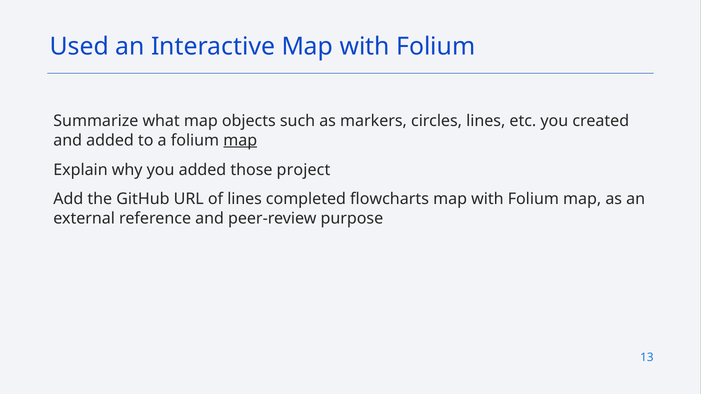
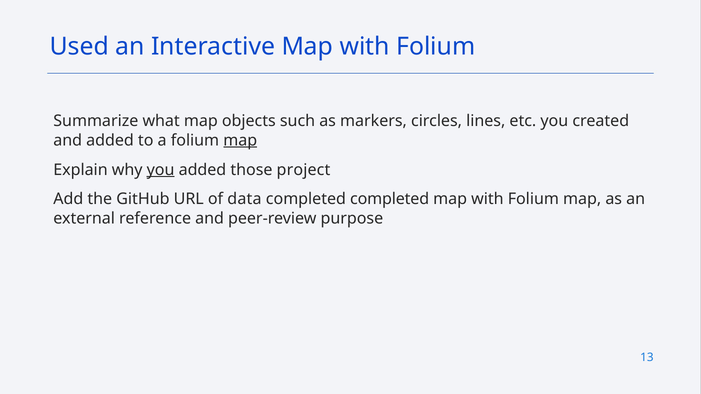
you at (161, 170) underline: none -> present
of lines: lines -> data
completed flowcharts: flowcharts -> completed
